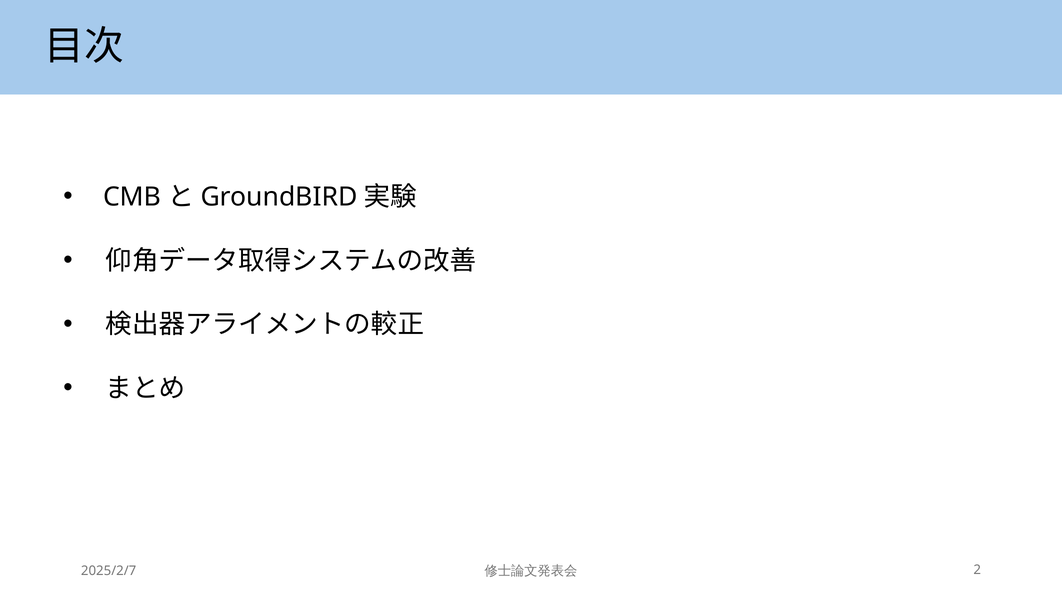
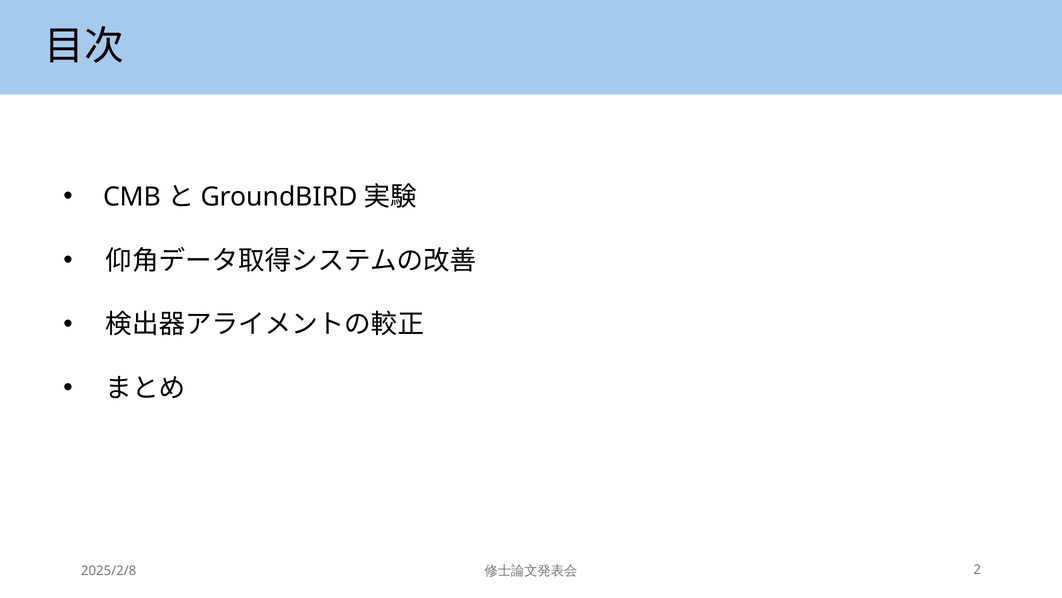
2025/2/7: 2025/2/7 -> 2025/2/8
